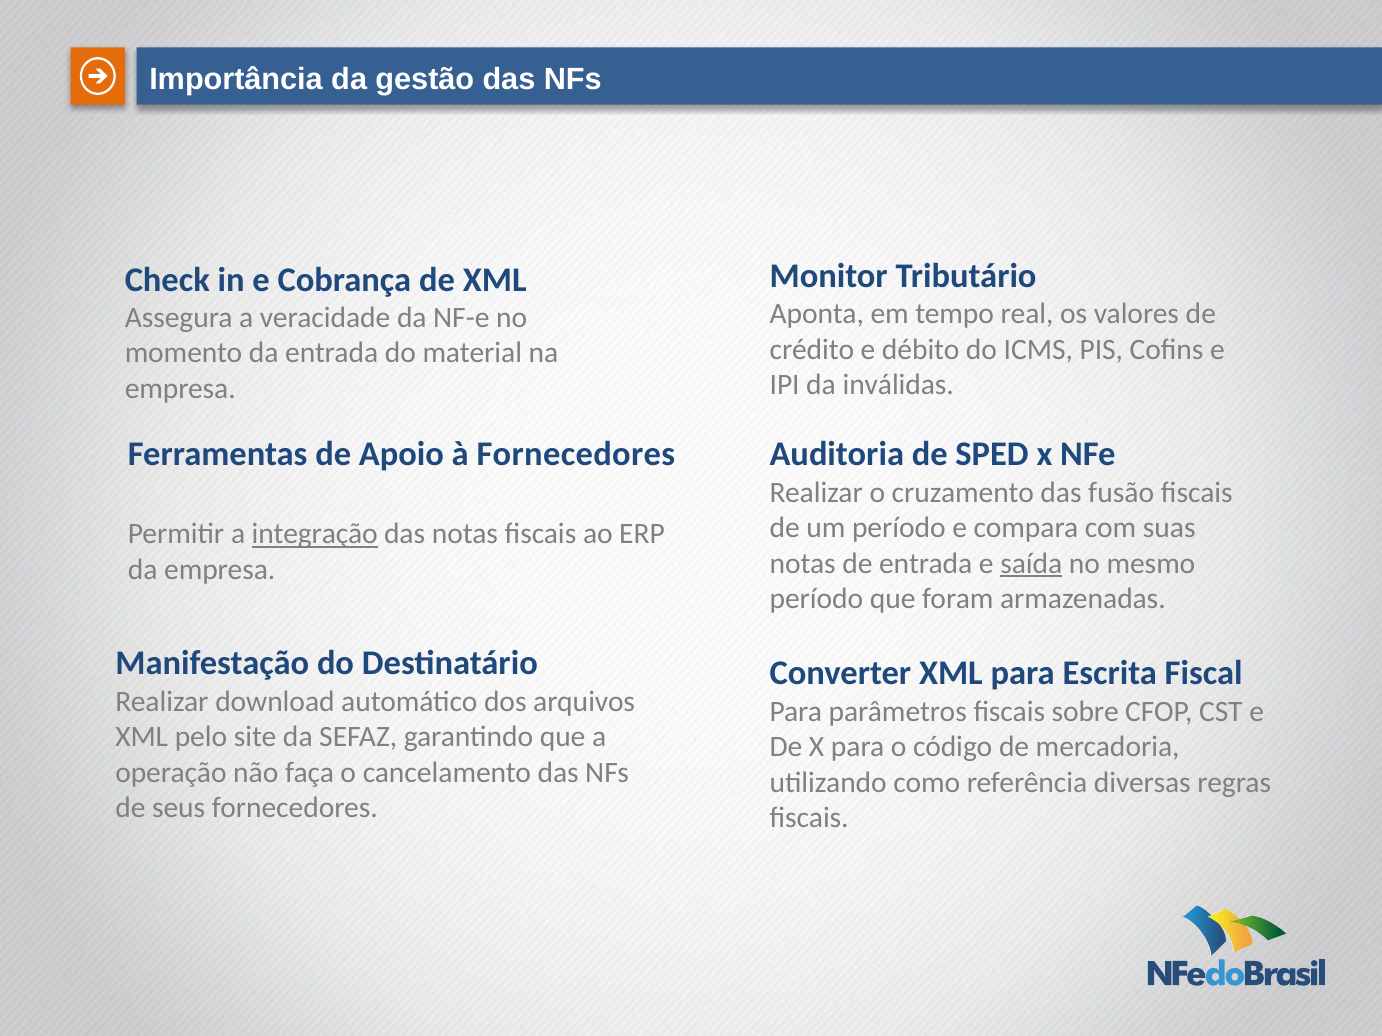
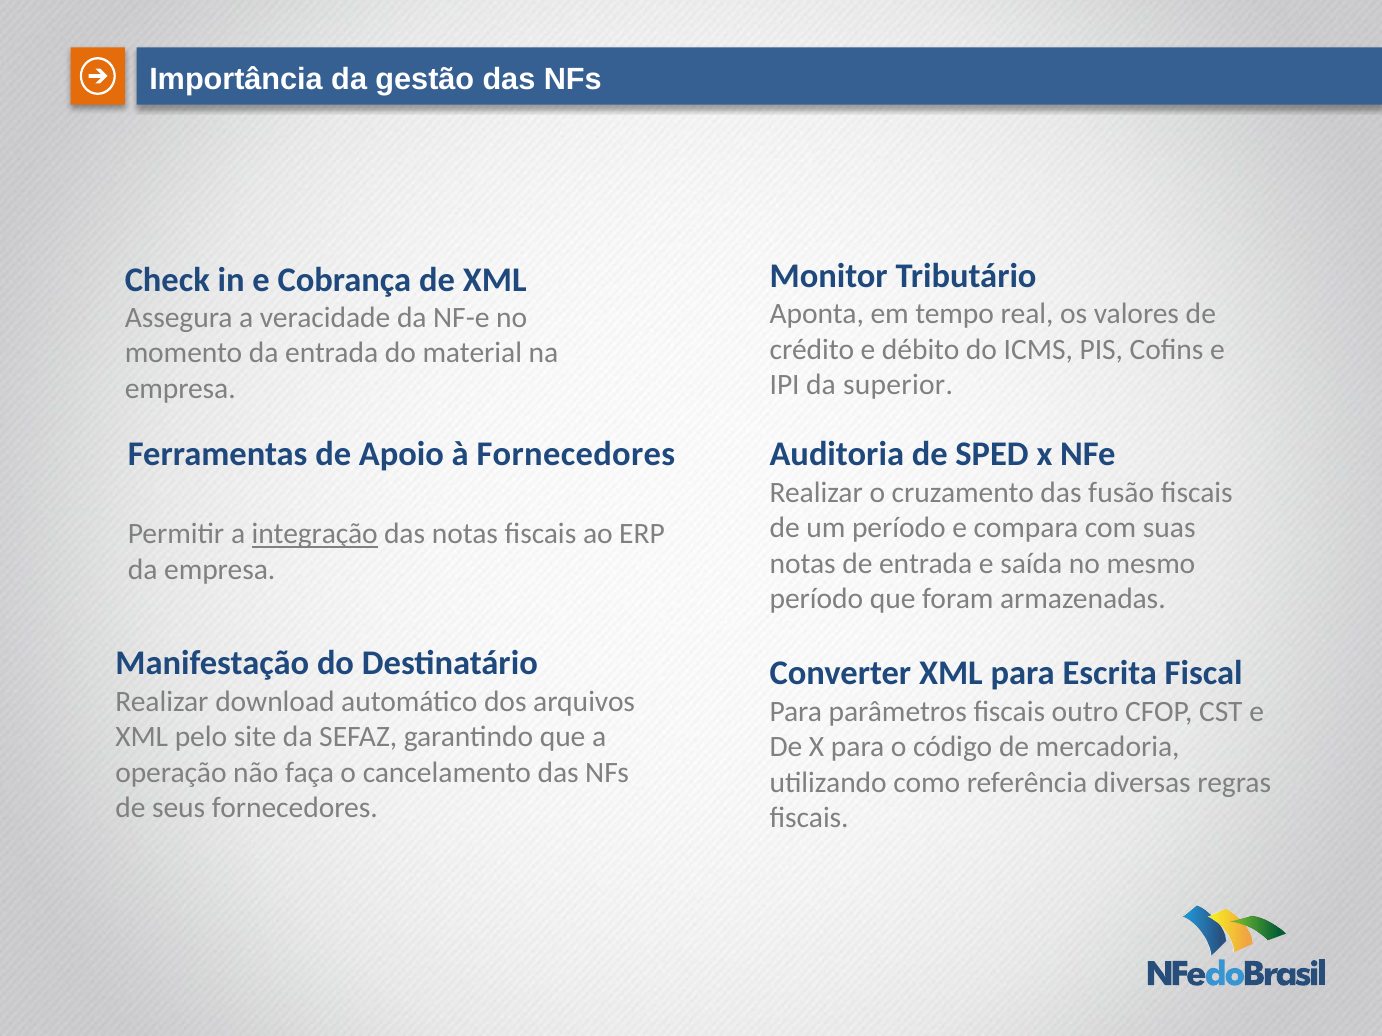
inválidas: inválidas -> superior
saída underline: present -> none
sobre: sobre -> outro
